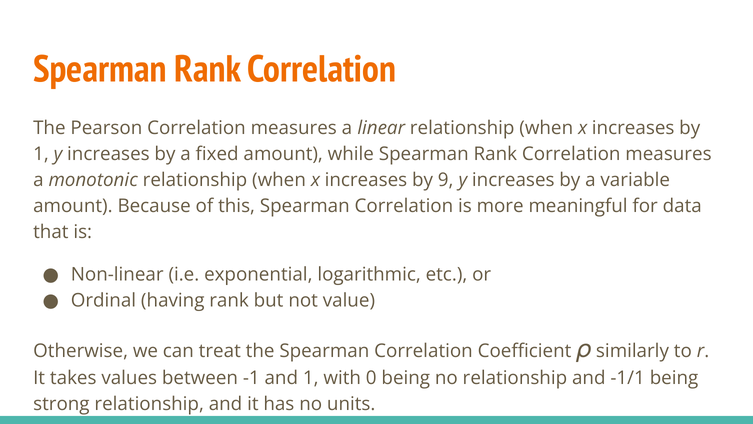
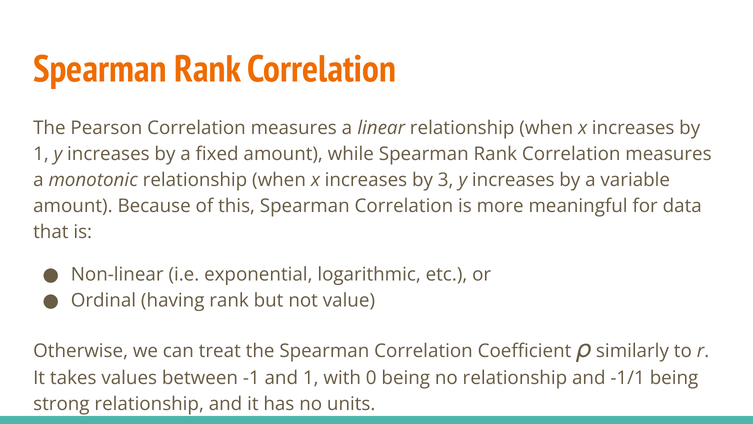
9: 9 -> 3
